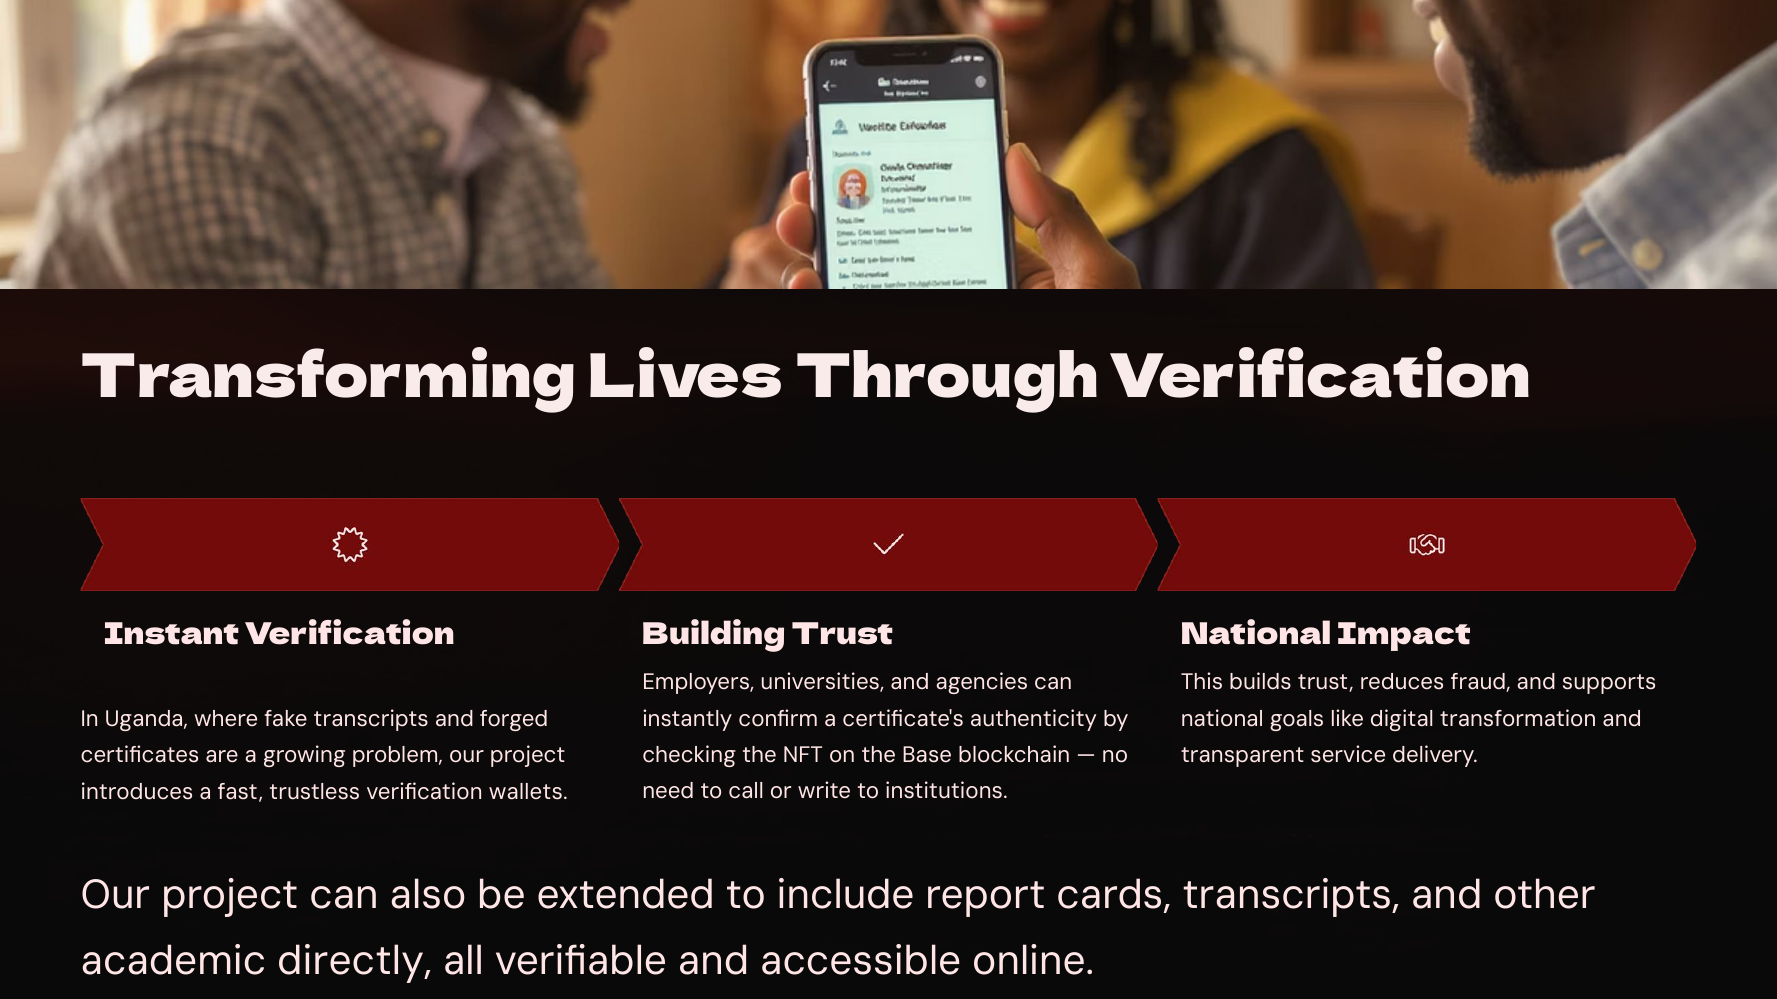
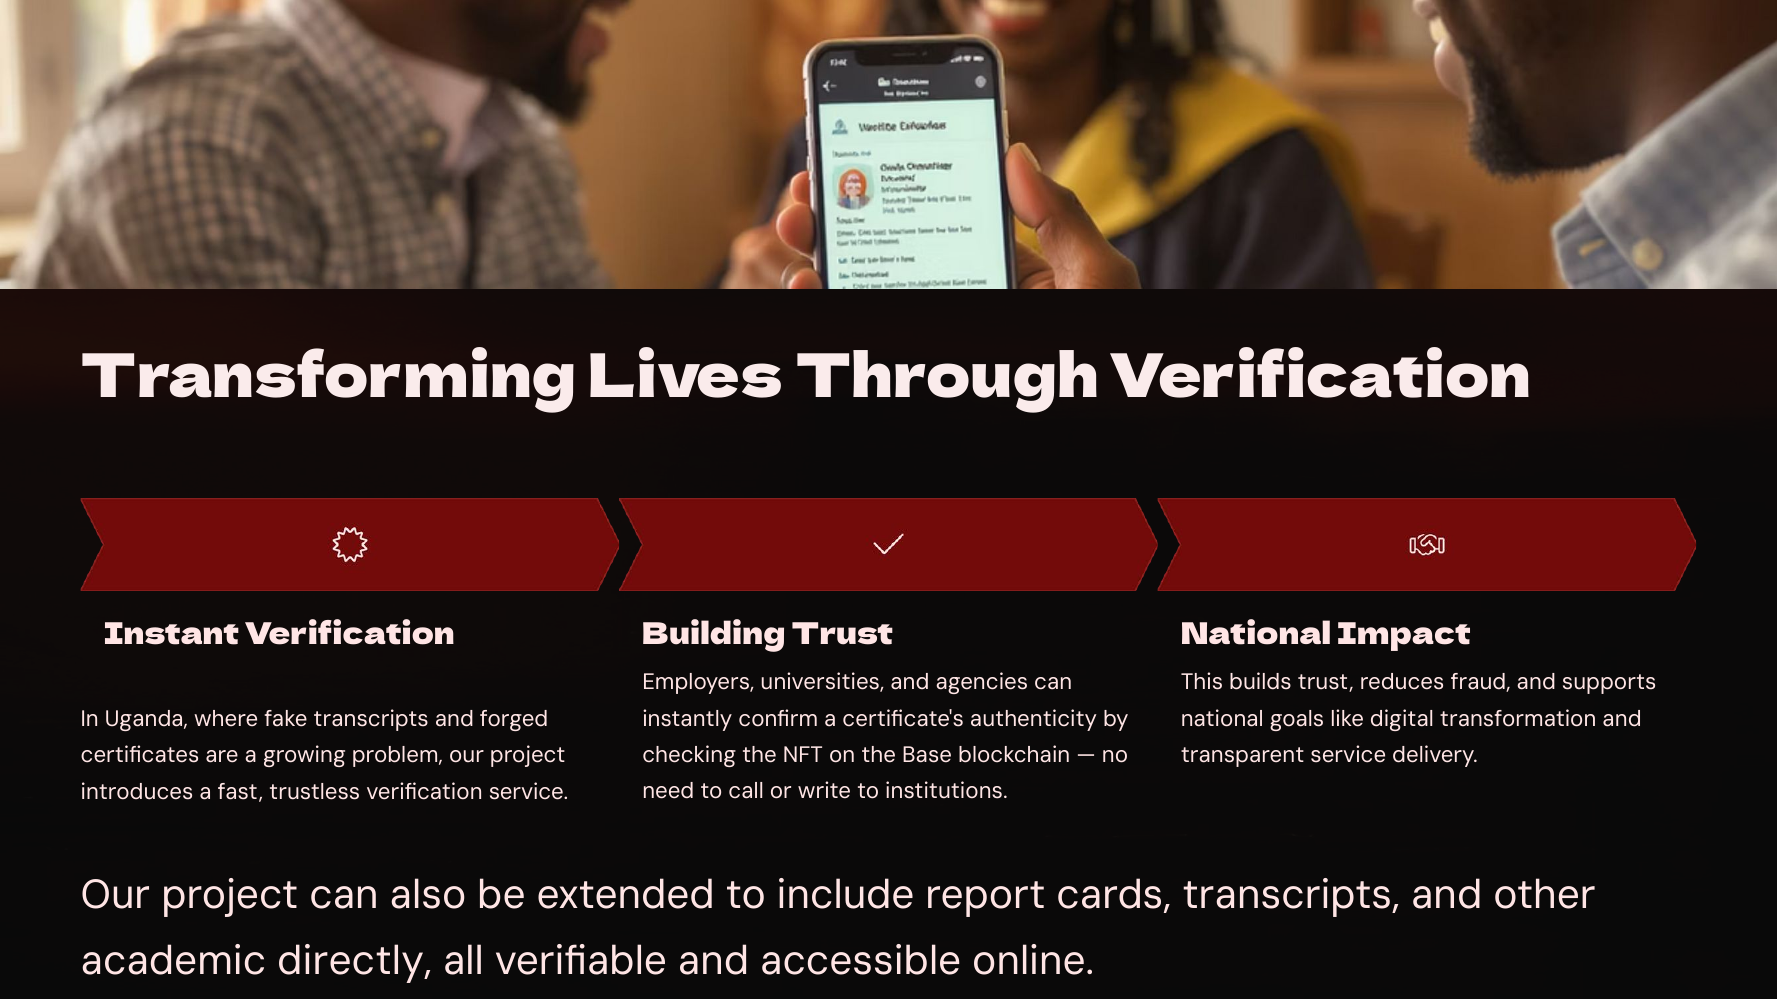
verification wallets: wallets -> service
